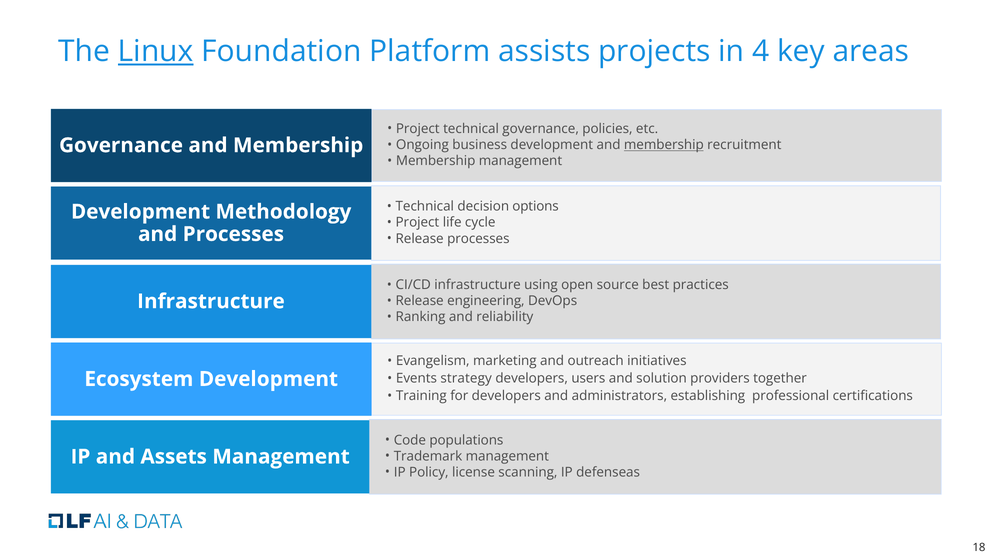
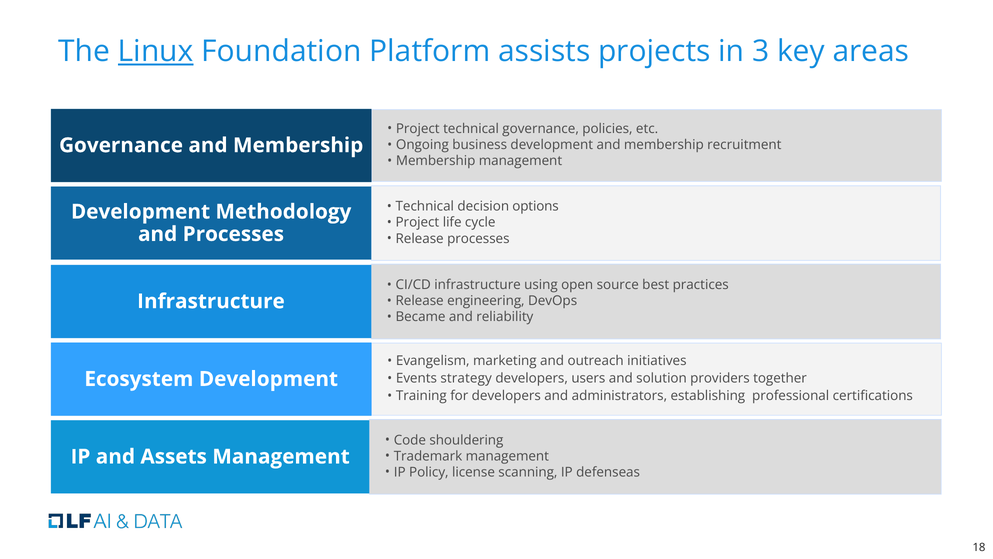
4: 4 -> 3
membership at (664, 145) underline: present -> none
Ranking: Ranking -> Became
populations: populations -> shouldering
